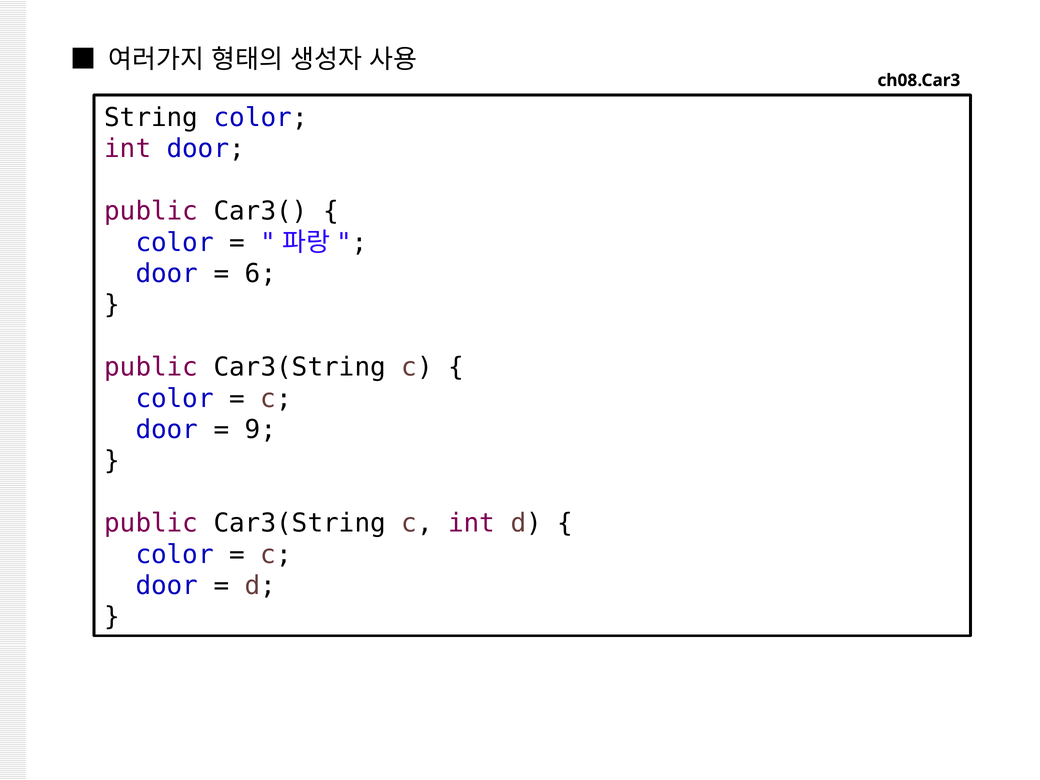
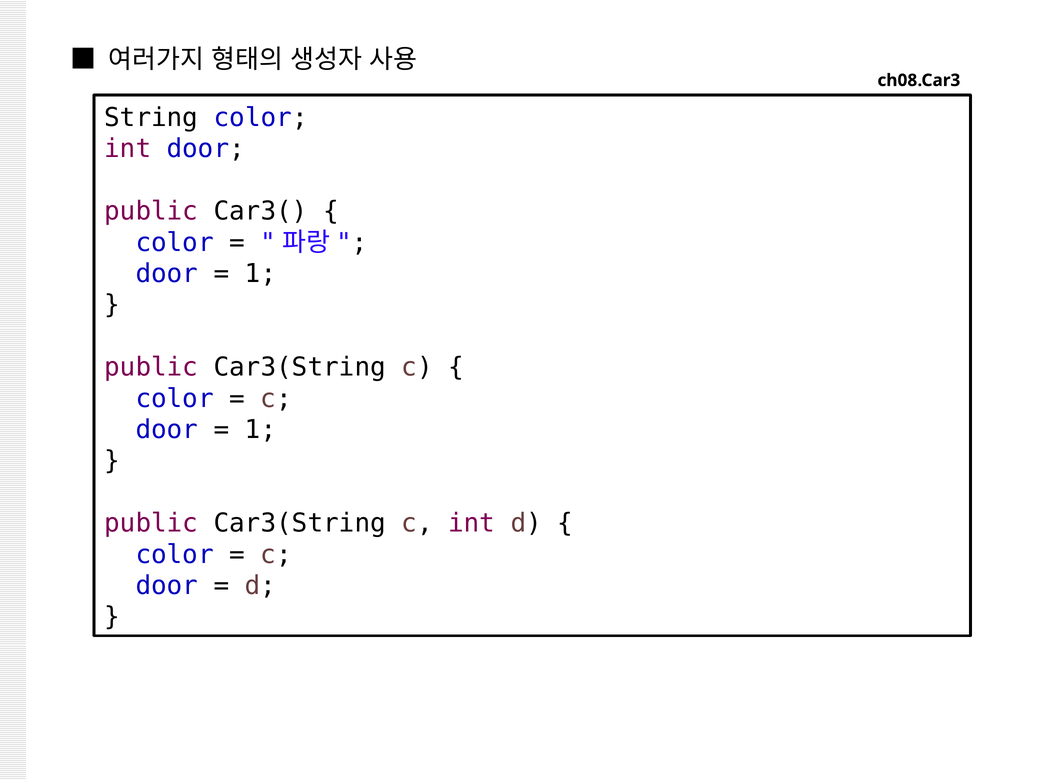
6 at (261, 274): 6 -> 1
9 at (261, 430): 9 -> 1
